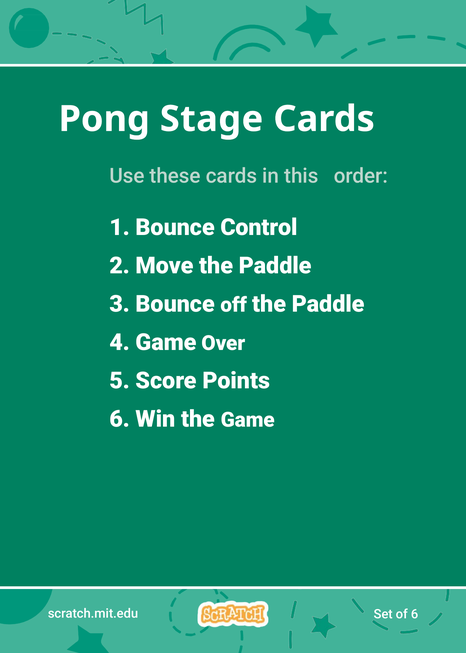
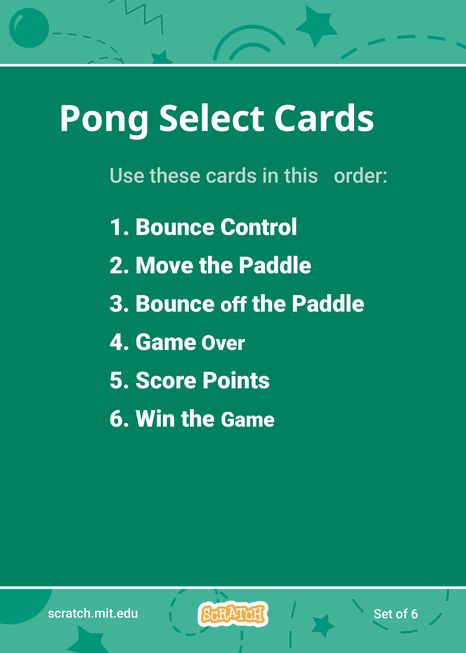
Stage: Stage -> Select
